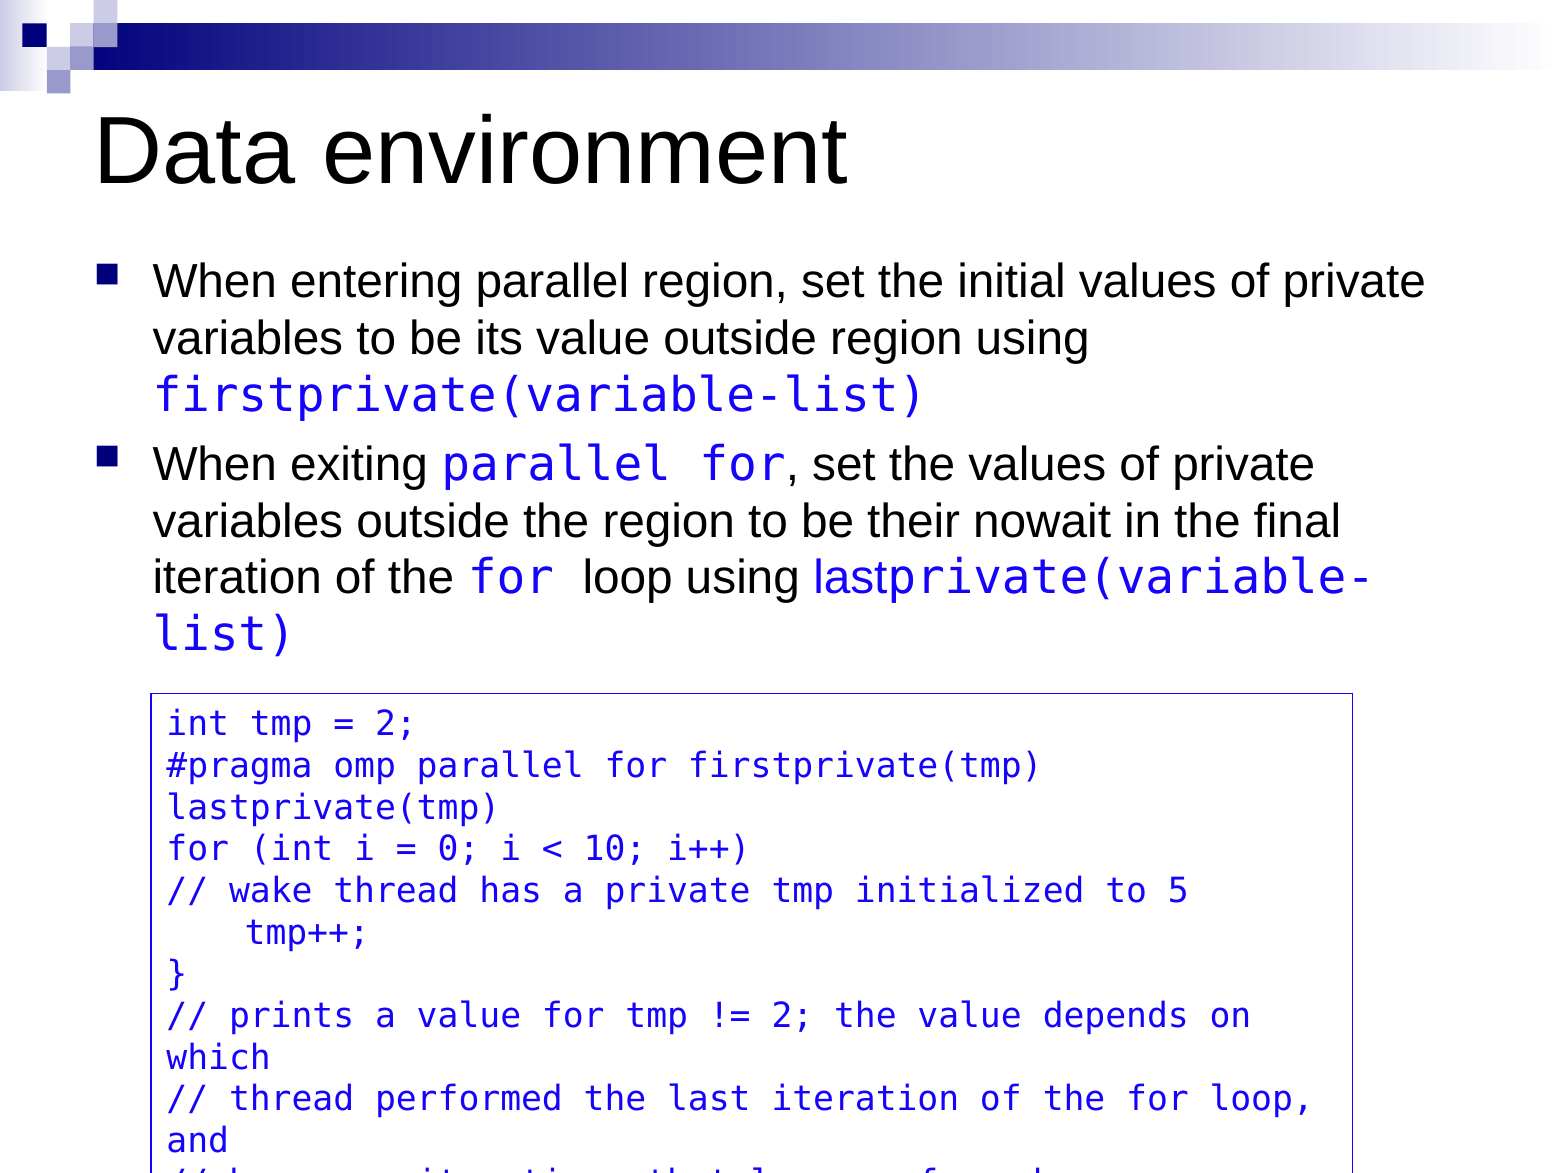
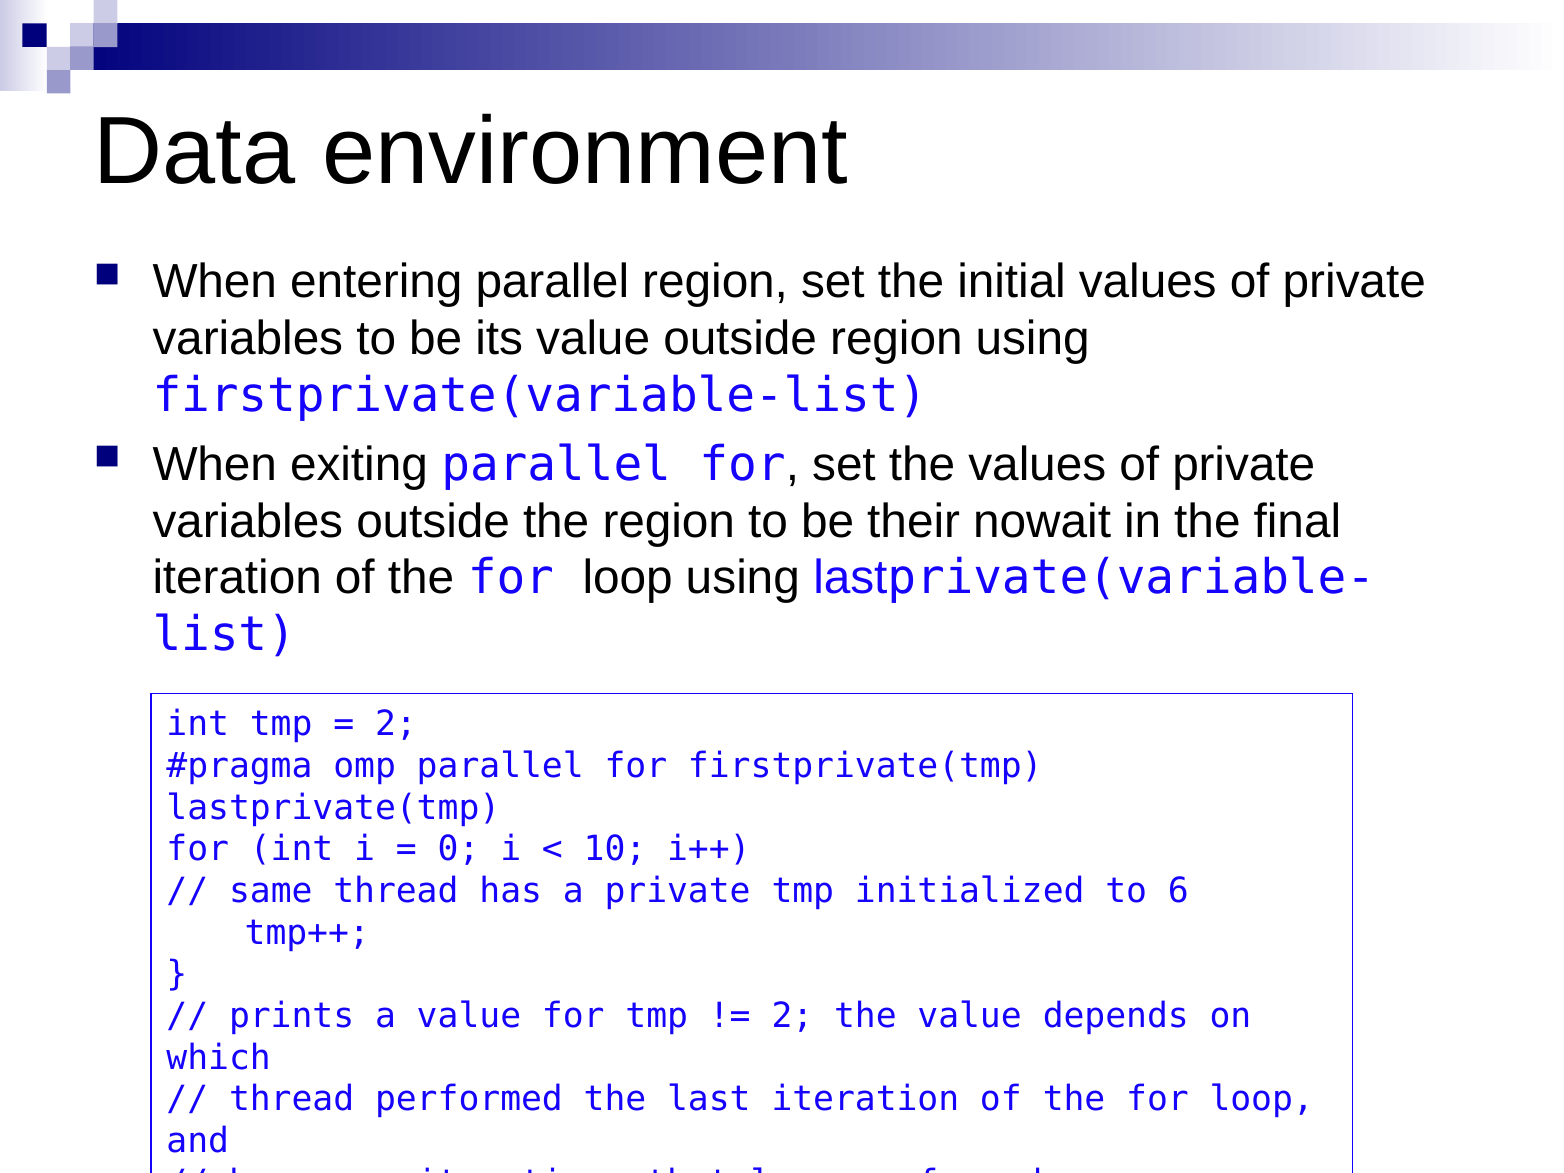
wake: wake -> same
5: 5 -> 6
